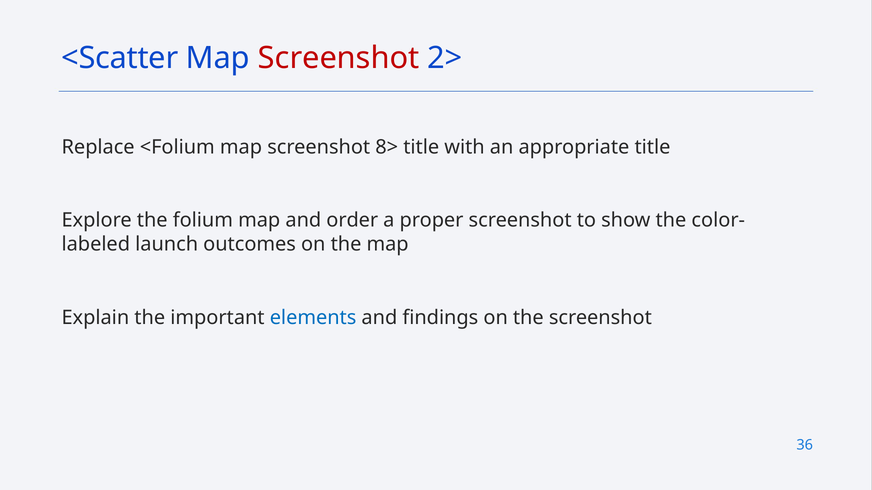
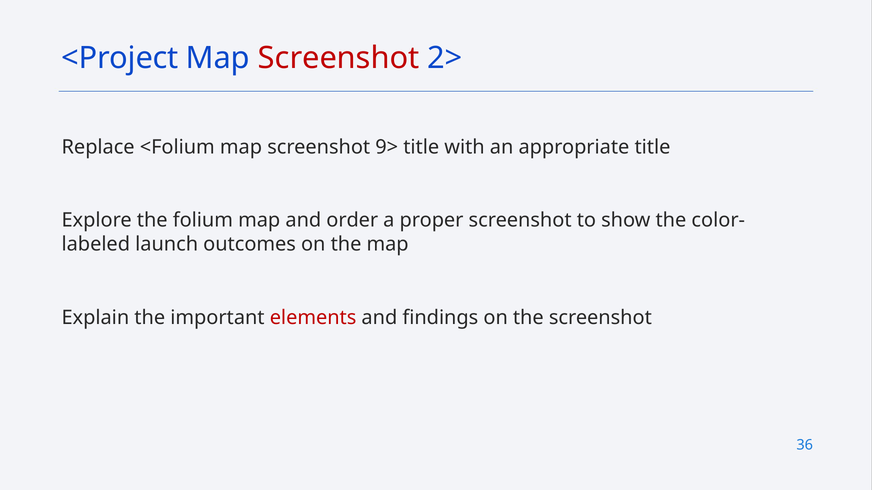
<Scatter: <Scatter -> <Project
8>: 8> -> 9>
elements colour: blue -> red
